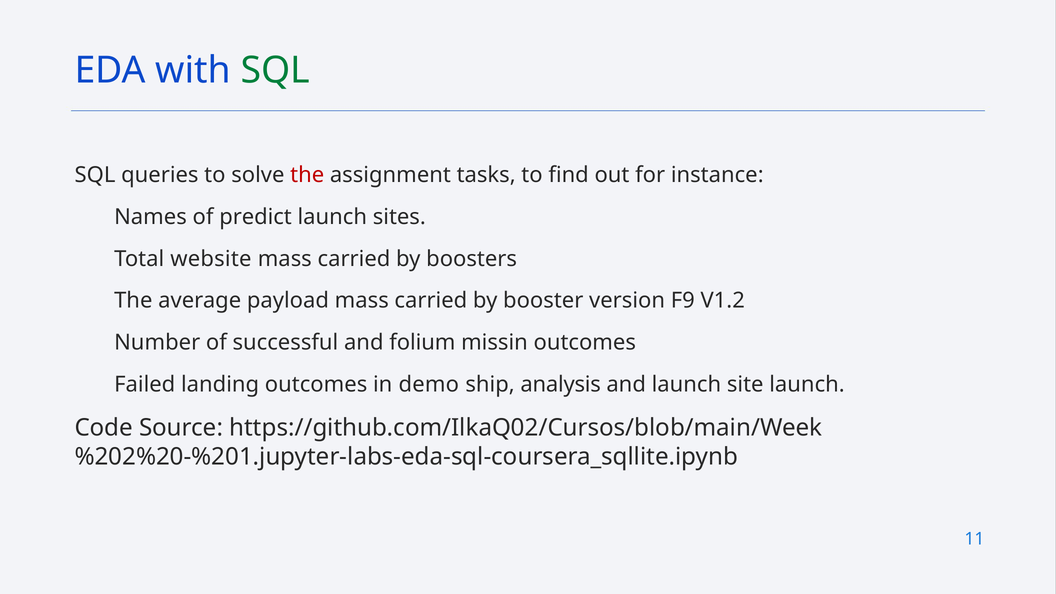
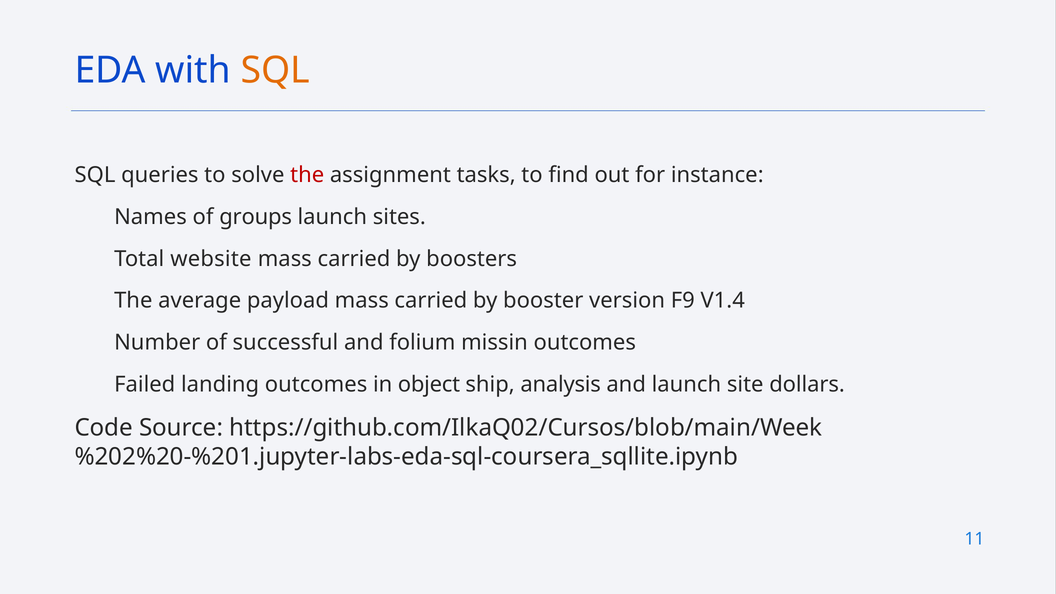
SQL at (275, 71) colour: green -> orange
predict: predict -> groups
V1.2: V1.2 -> V1.4
demo: demo -> object
site launch: launch -> dollars
